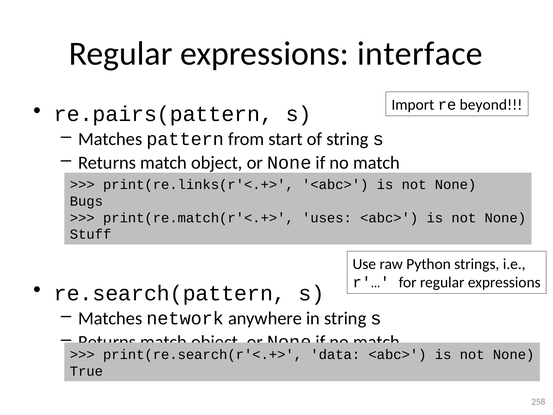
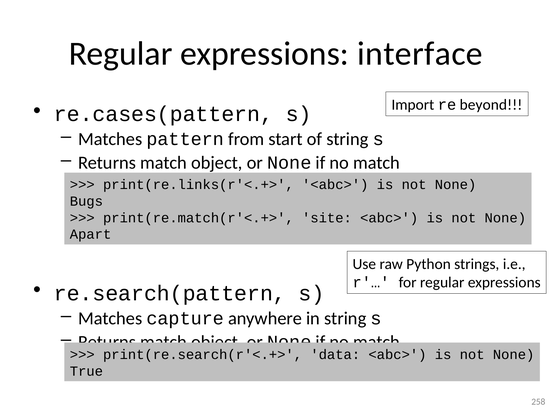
re.pairs(pattern: re.pairs(pattern -> re.cases(pattern
uses: uses -> site
Stuff: Stuff -> Apart
network: network -> capture
